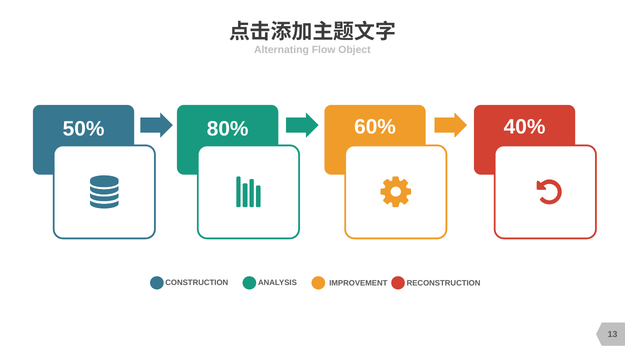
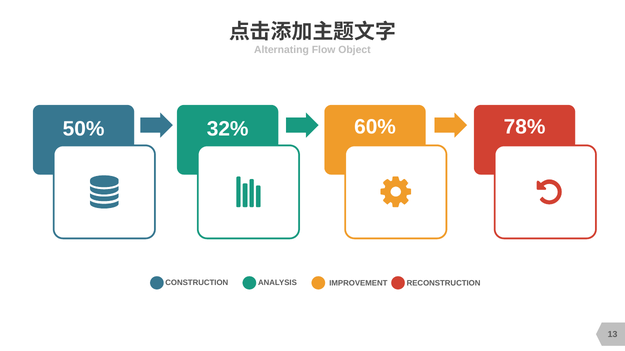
80%: 80% -> 32%
40%: 40% -> 78%
